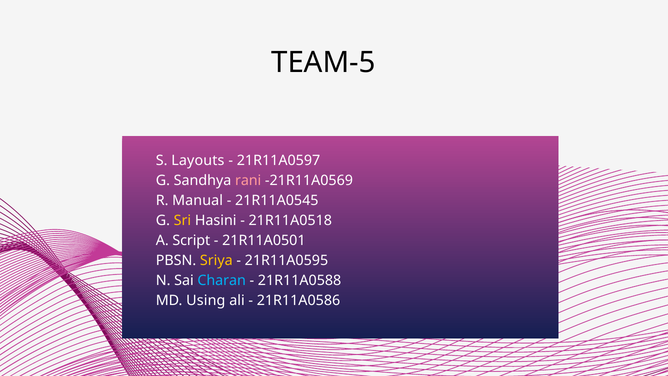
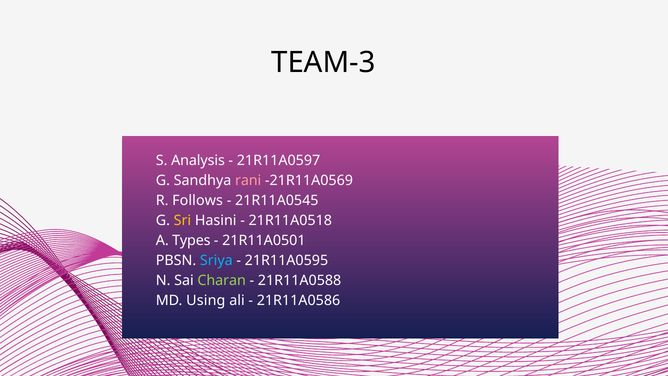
TEAM-5: TEAM-5 -> TEAM-3
Layouts: Layouts -> Analysis
Manual: Manual -> Follows
Script: Script -> Types
Sriya colour: yellow -> light blue
Charan colour: light blue -> light green
